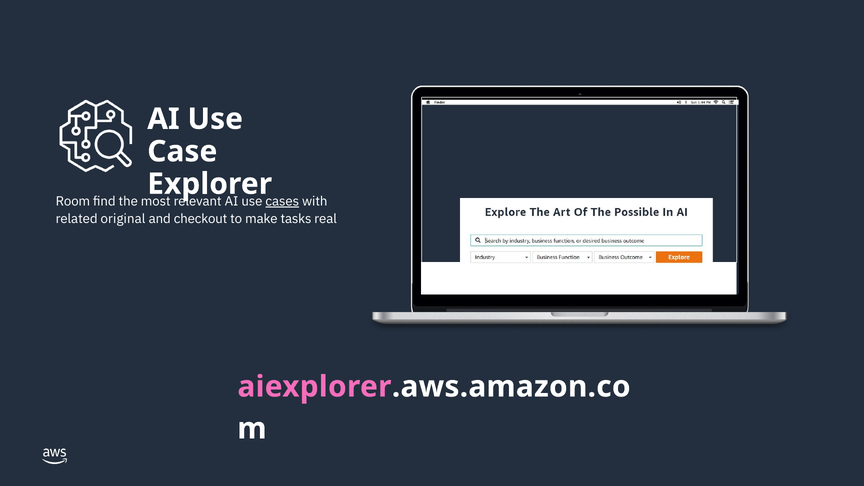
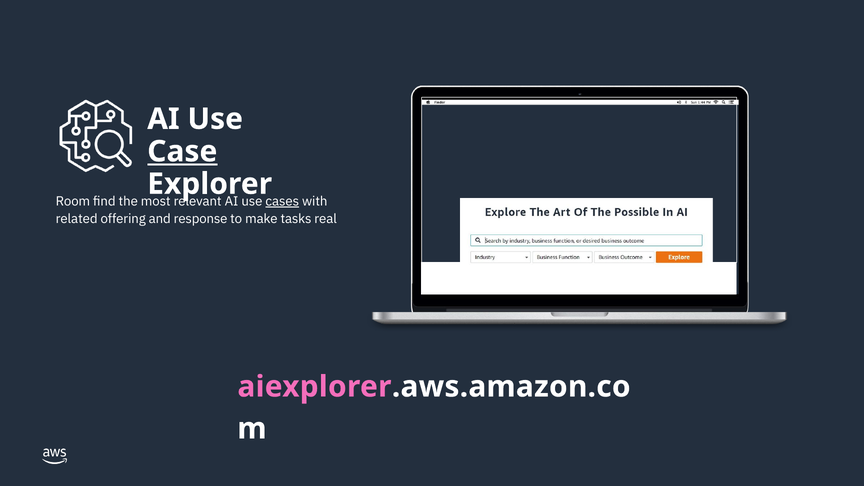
Case underline: none -> present
original: original -> offering
checkout: checkout -> response
